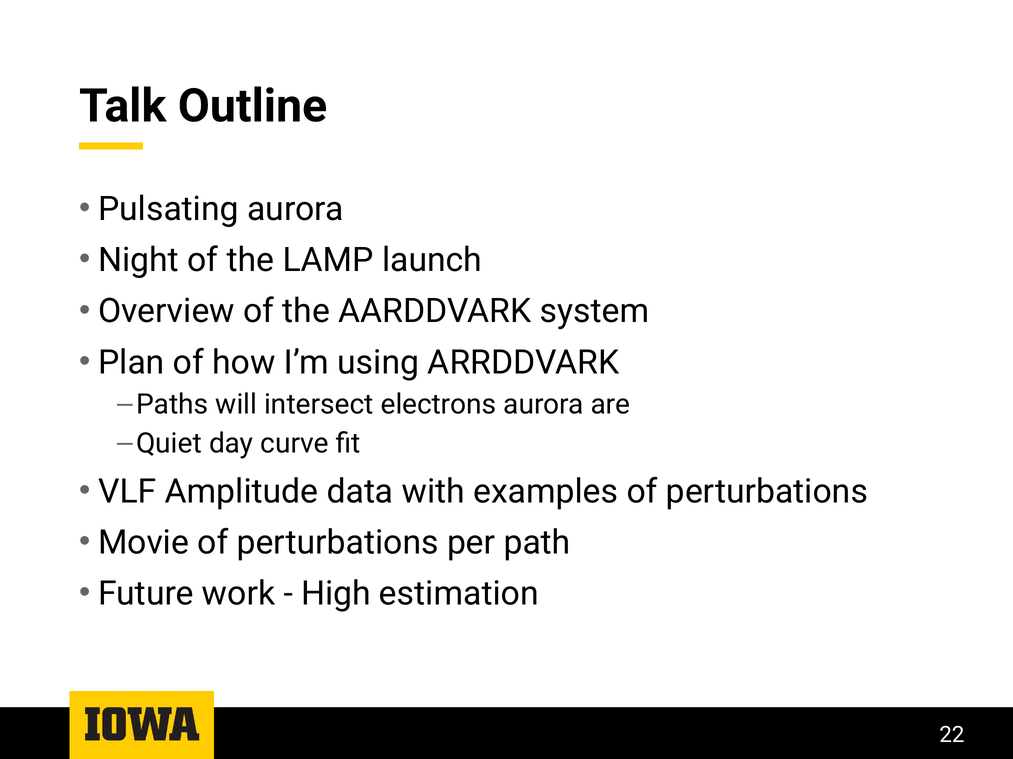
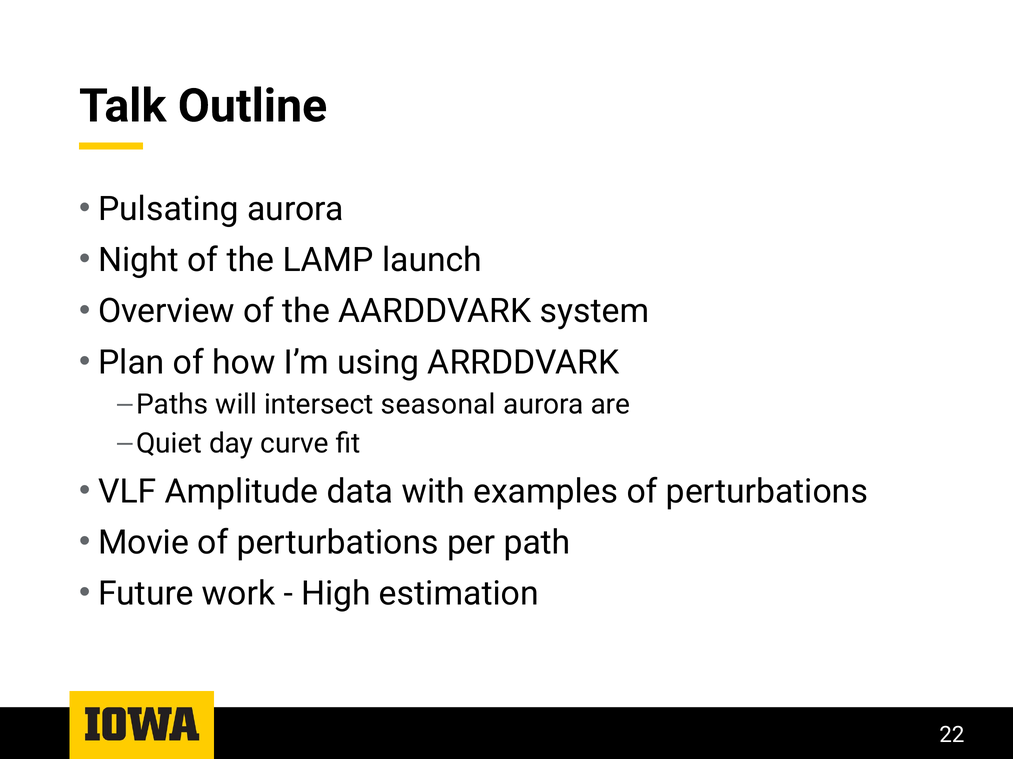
electrons: electrons -> seasonal
